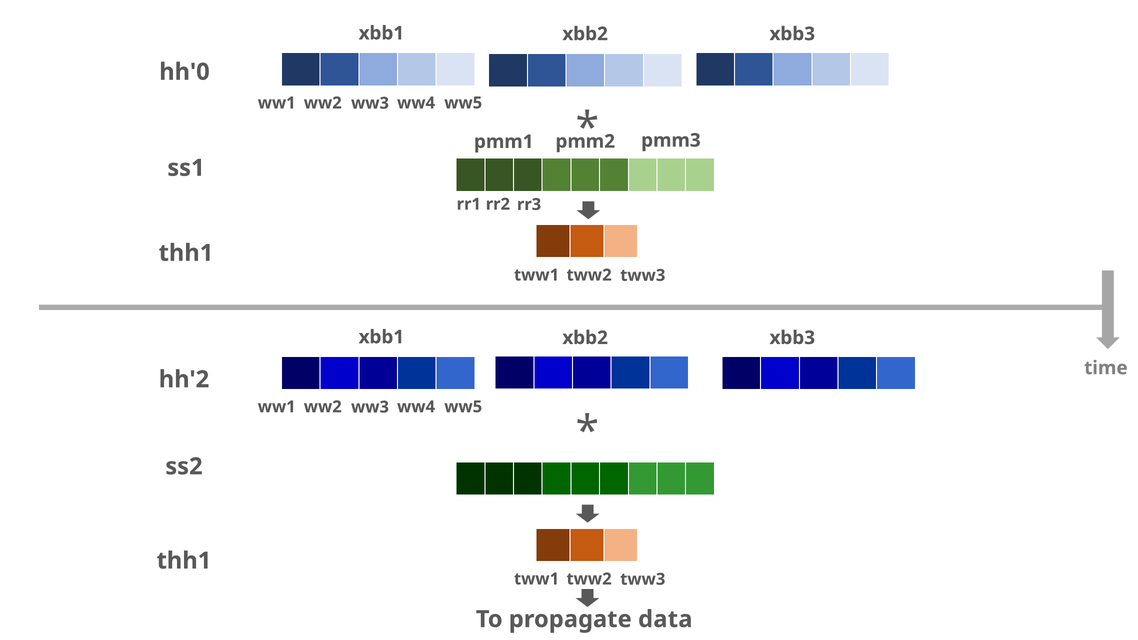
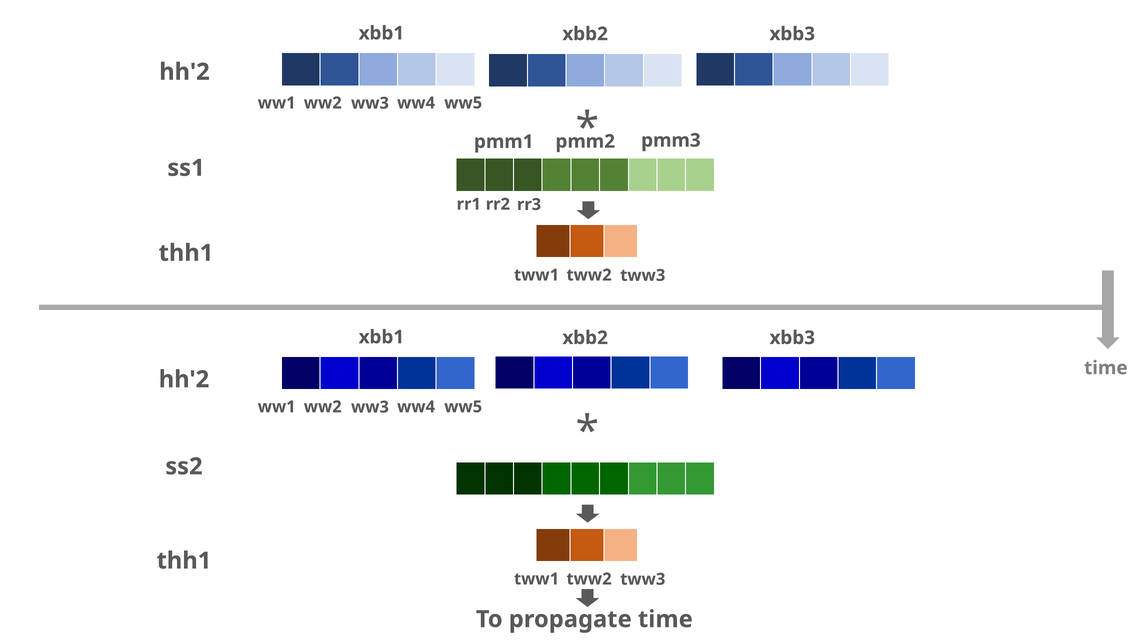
hh'0 at (184, 72): hh'0 -> hh'2
propagate data: data -> time
